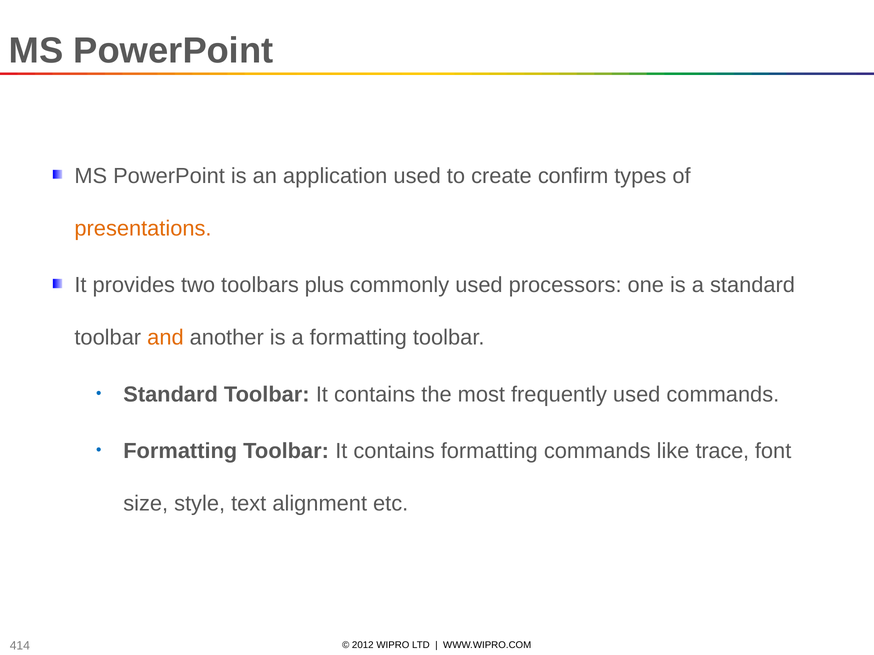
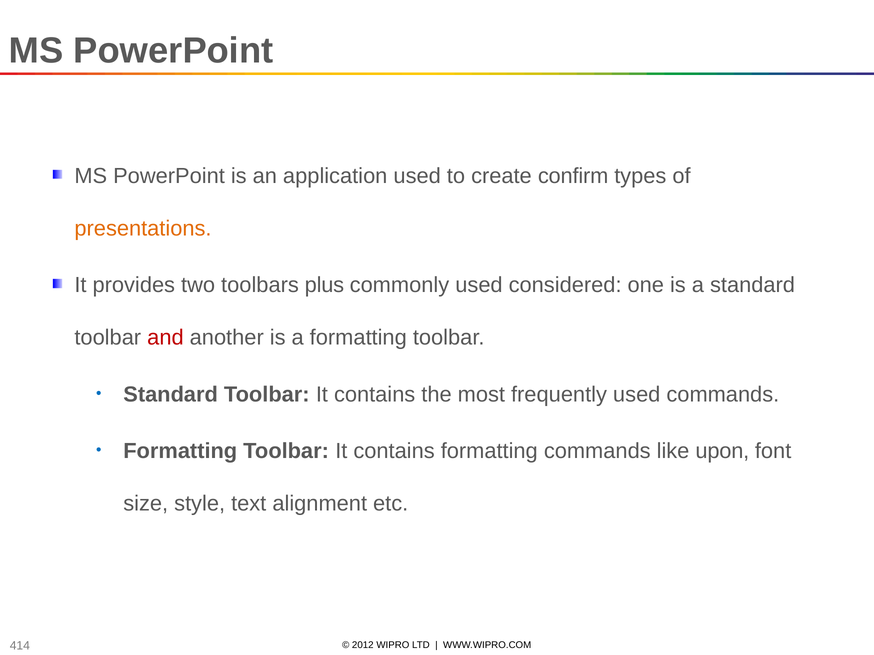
processors: processors -> considered
and colour: orange -> red
trace: trace -> upon
